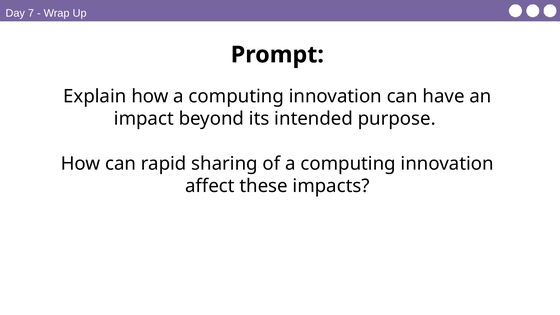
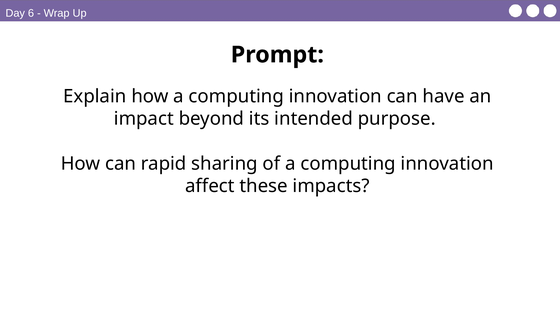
7: 7 -> 6
